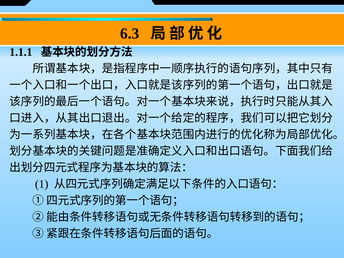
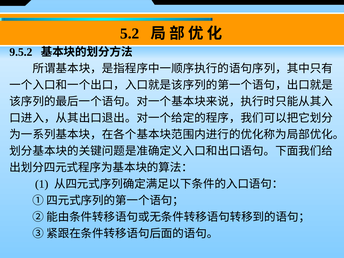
6.3: 6.3 -> 5.2
1.1.1: 1.1.1 -> 9.5.2
